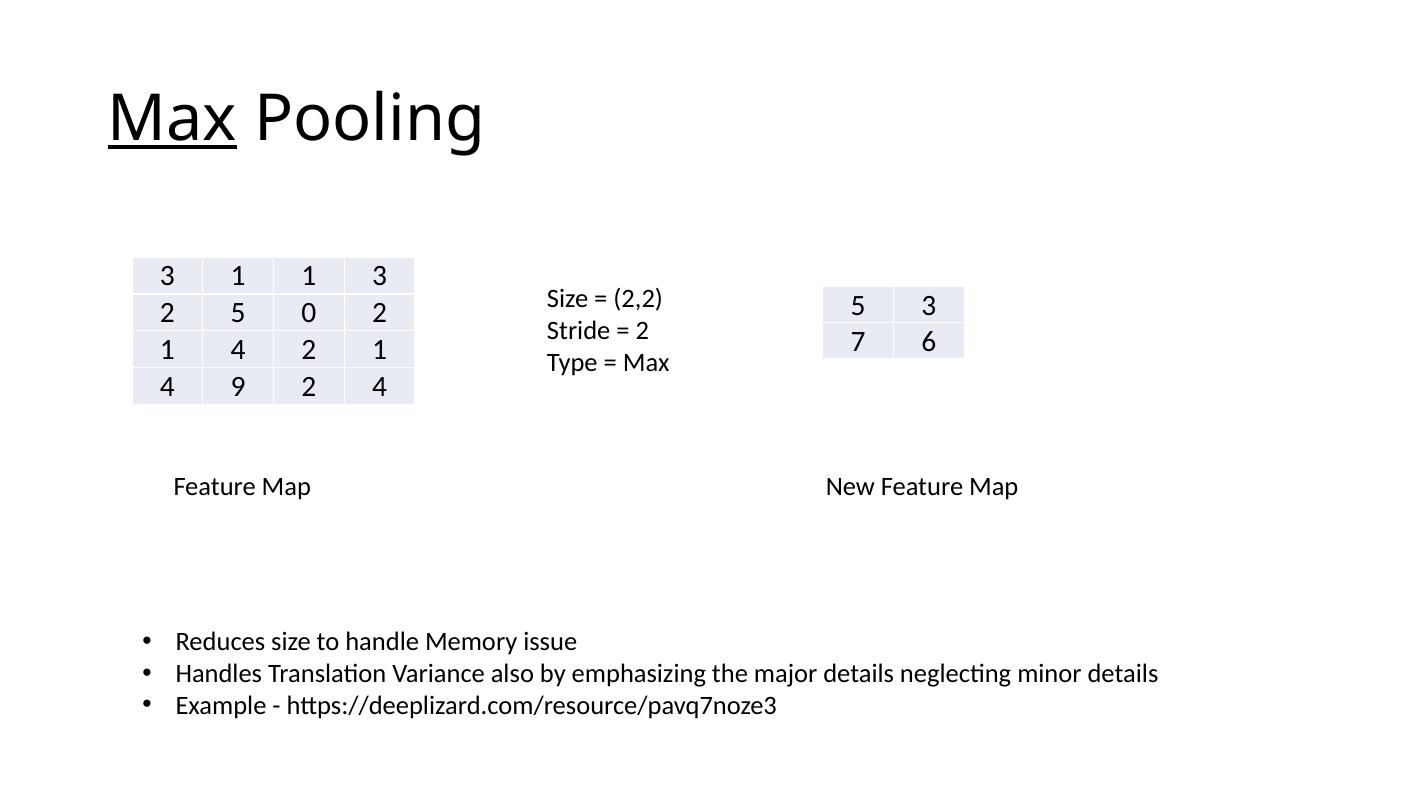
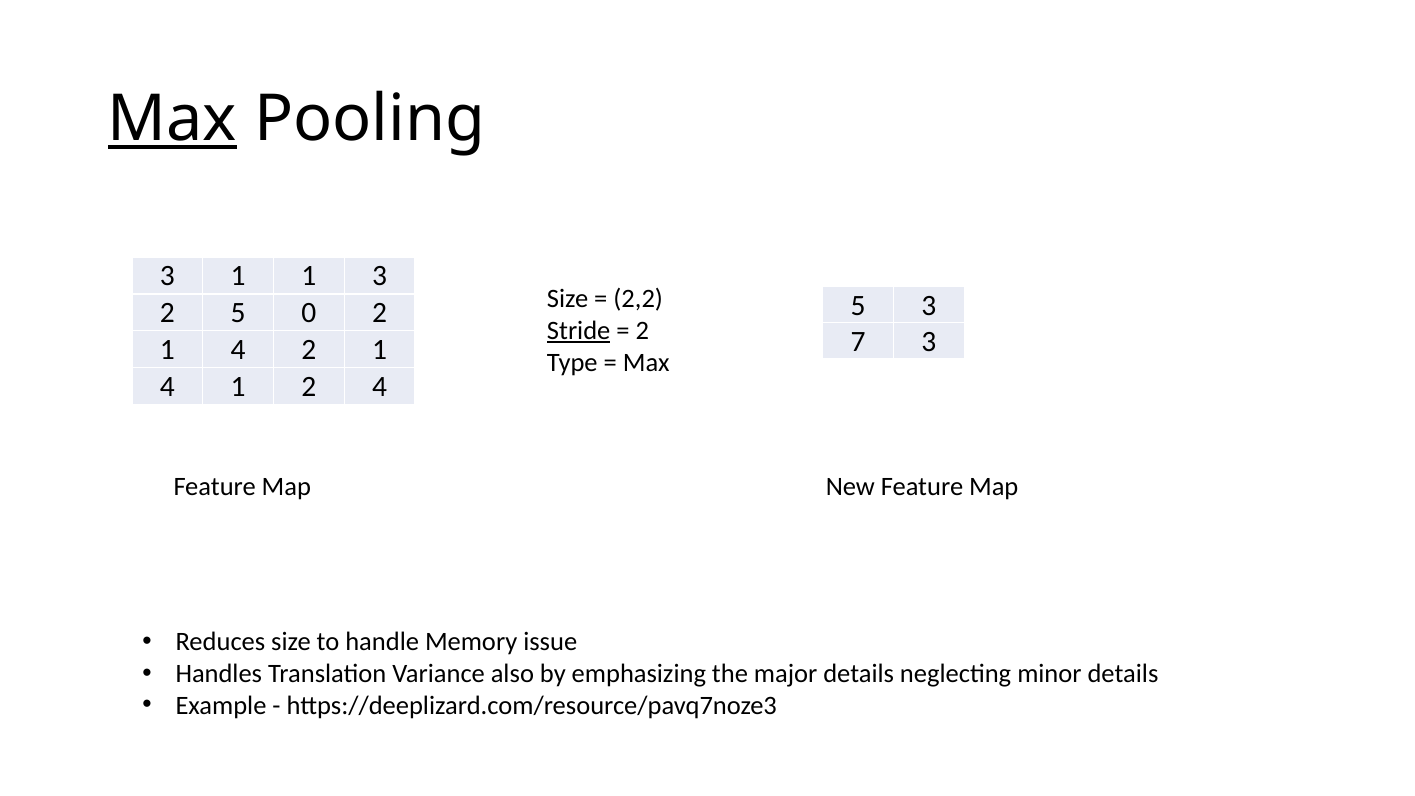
Stride underline: none -> present
7 6: 6 -> 3
4 9: 9 -> 1
